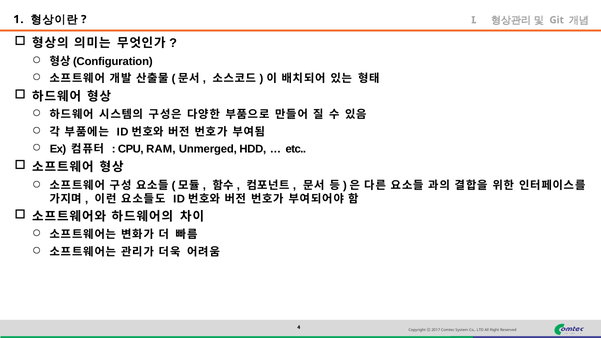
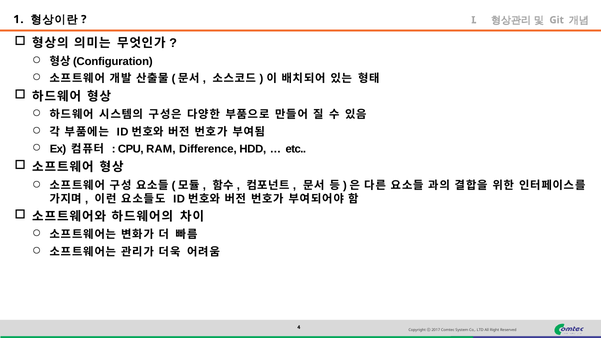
Unmerged: Unmerged -> Difference
